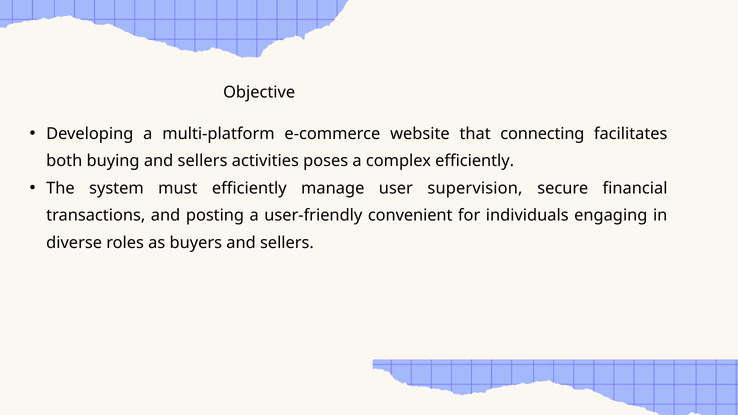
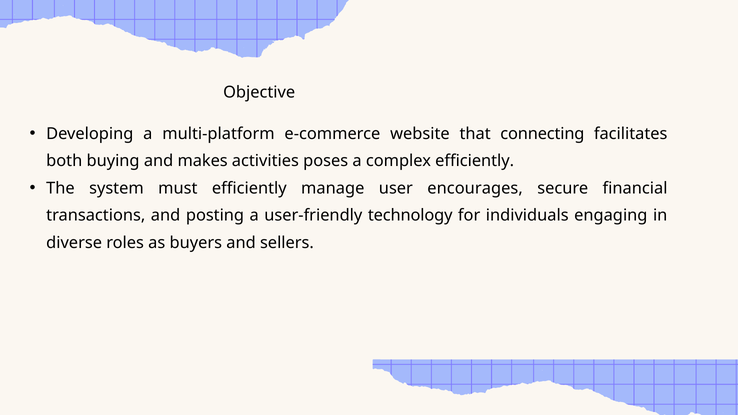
buying and sellers: sellers -> makes
supervision: supervision -> encourages
convenient: convenient -> technology
